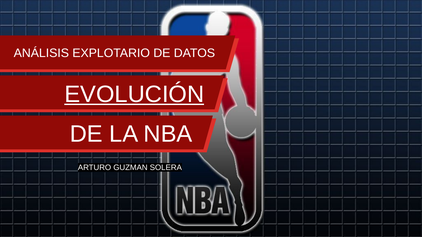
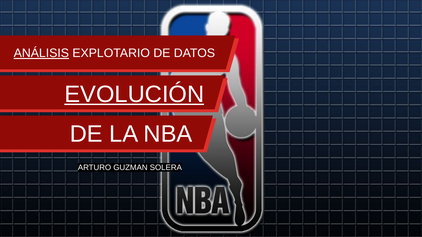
ANÁLISIS underline: none -> present
